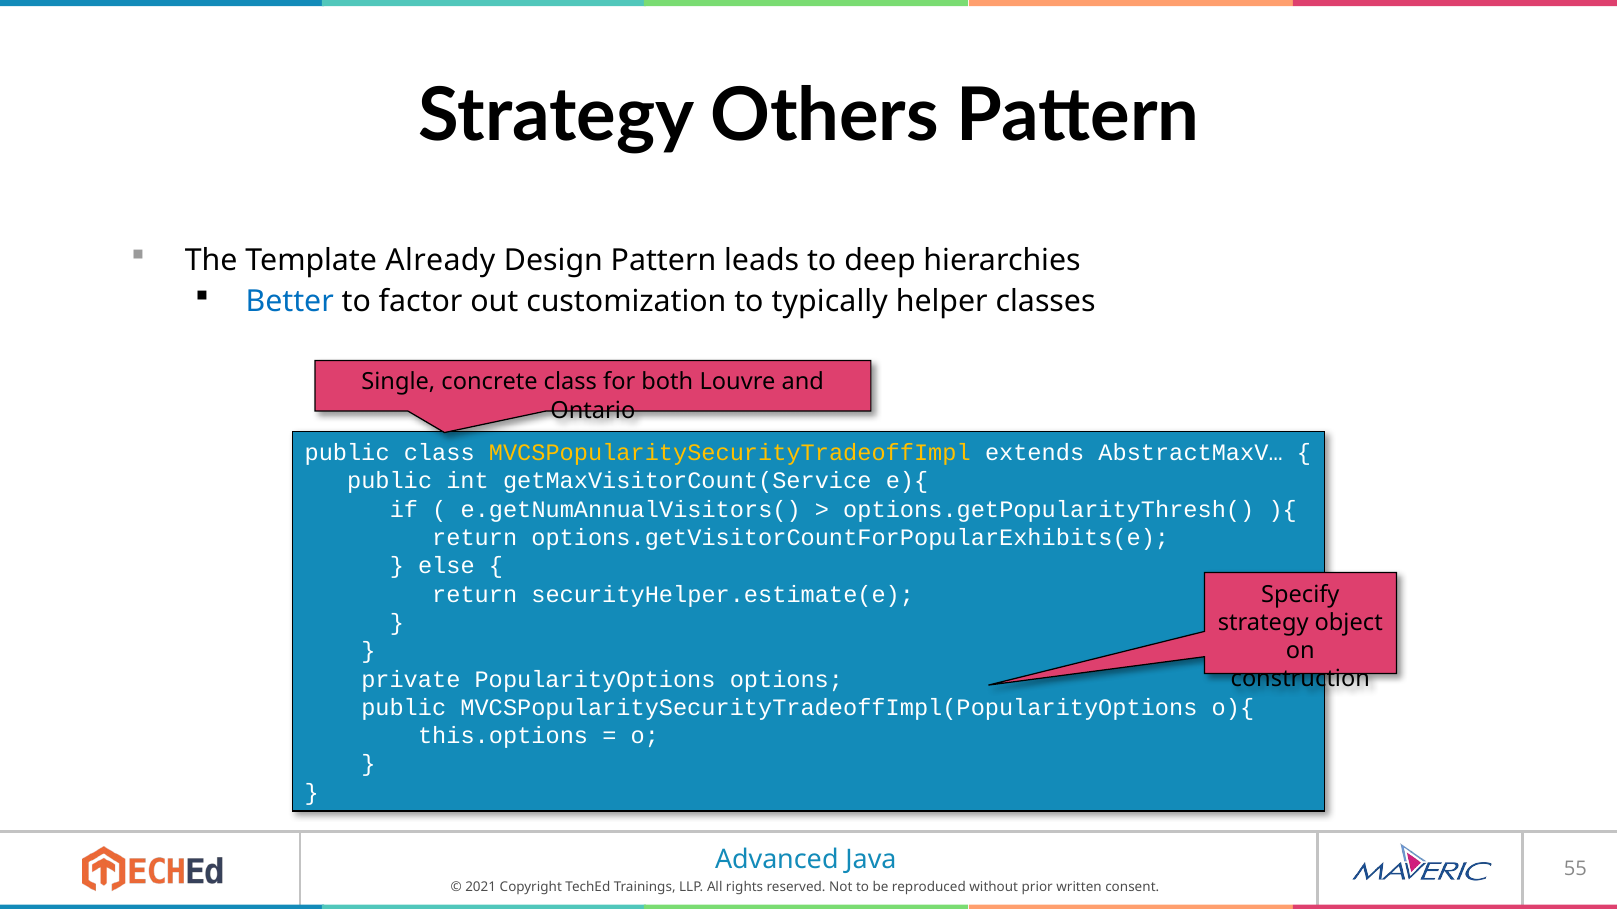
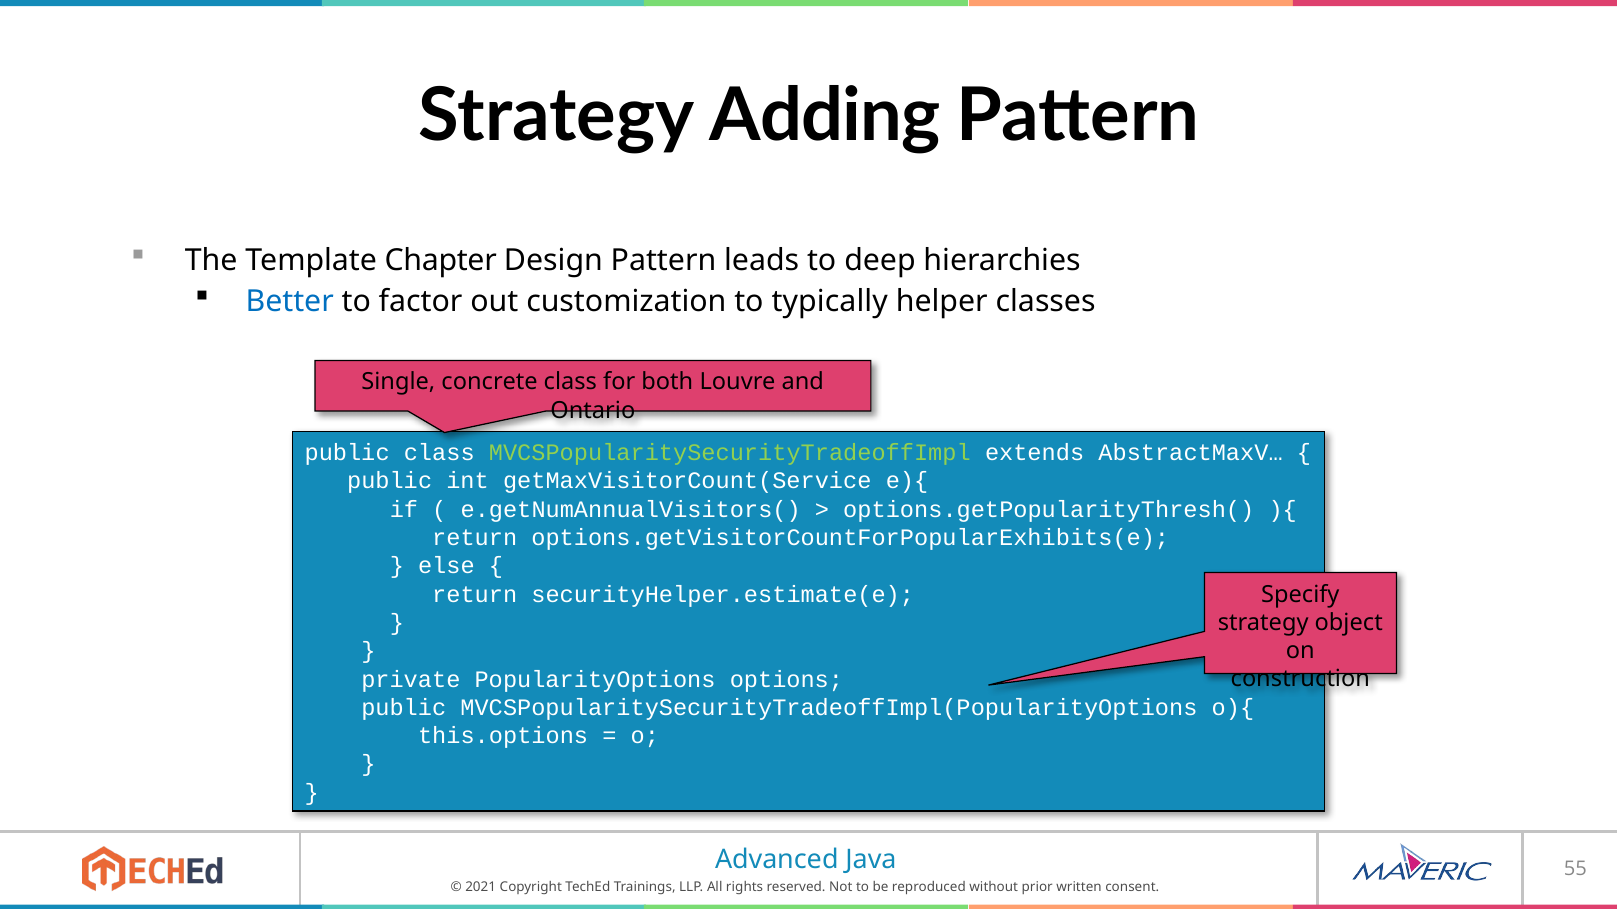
Others: Others -> Adding
Already: Already -> Chapter
MVCSPopularitySecurityTradeoffImpl colour: yellow -> light green
